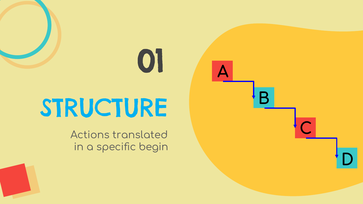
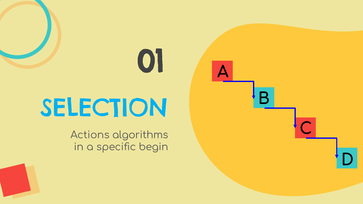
STRUCTURE: STRUCTURE -> SELECTION
translated: translated -> algorithms
